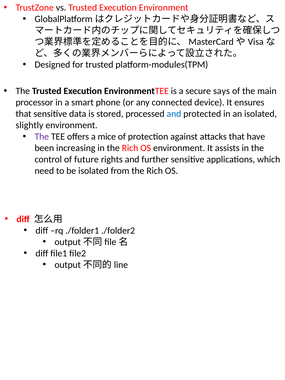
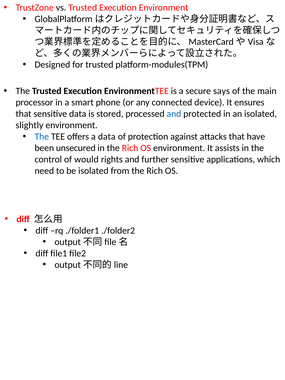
The at (42, 137) colour: purple -> blue
a mice: mice -> data
increasing: increasing -> unsecured
future: future -> would
